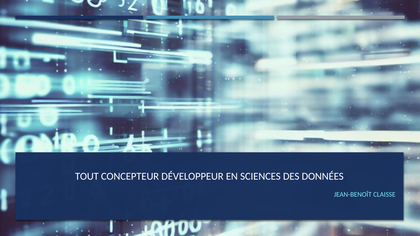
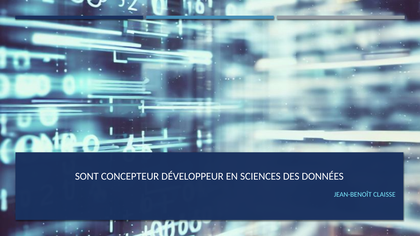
TOUT: TOUT -> SONT
